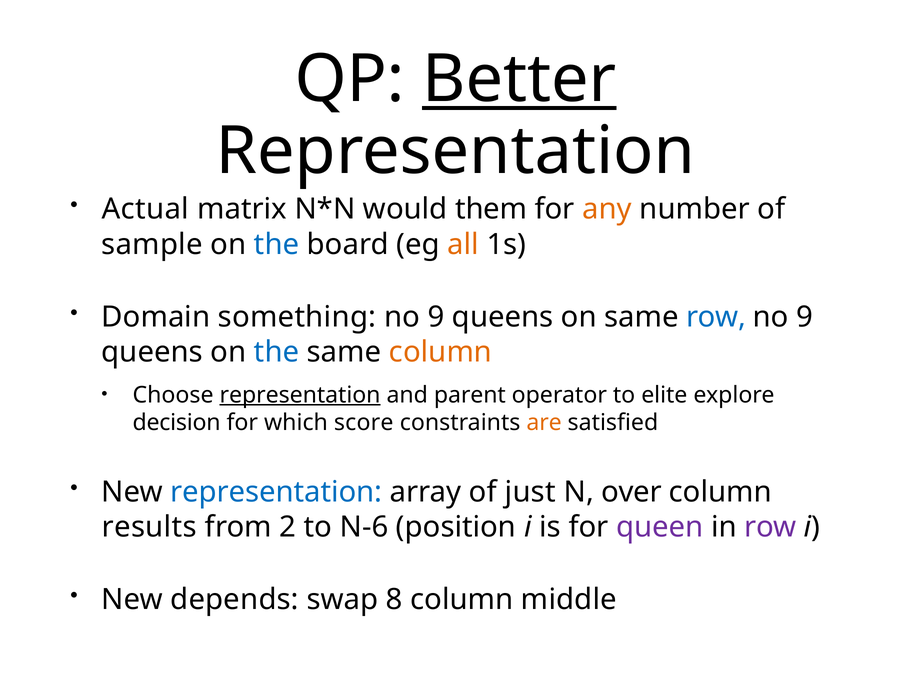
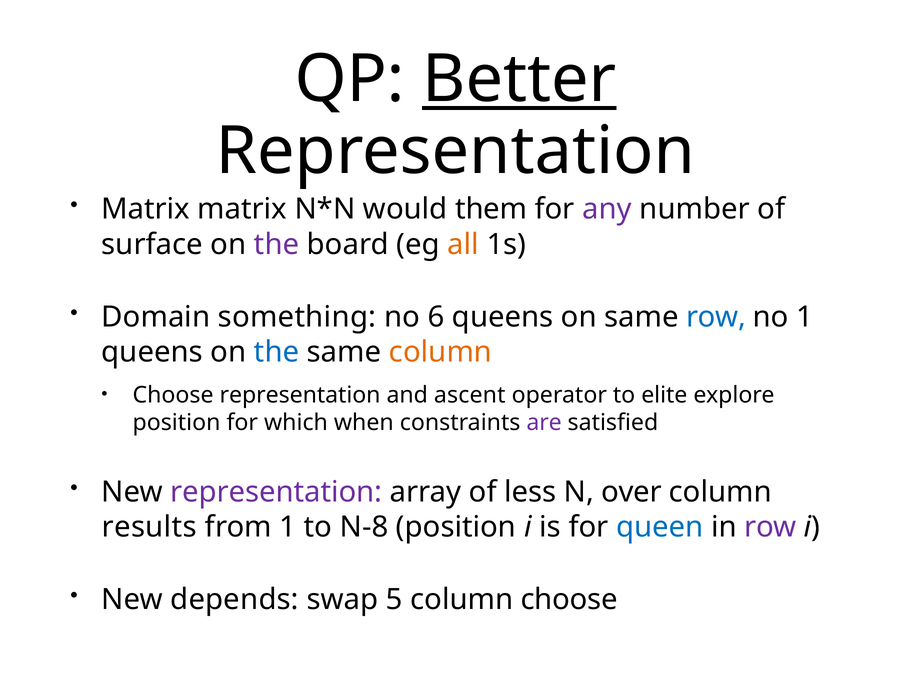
Actual at (145, 209): Actual -> Matrix
any colour: orange -> purple
sample: sample -> surface
the at (277, 245) colour: blue -> purple
9 at (436, 317): 9 -> 6
9 at (805, 317): 9 -> 1
representation at (300, 395) underline: present -> none
parent: parent -> ascent
decision at (177, 423): decision -> position
score: score -> when
are colour: orange -> purple
representation at (276, 492) colour: blue -> purple
just: just -> less
from 2: 2 -> 1
N-6: N-6 -> N-8
queen colour: purple -> blue
8: 8 -> 5
column middle: middle -> choose
